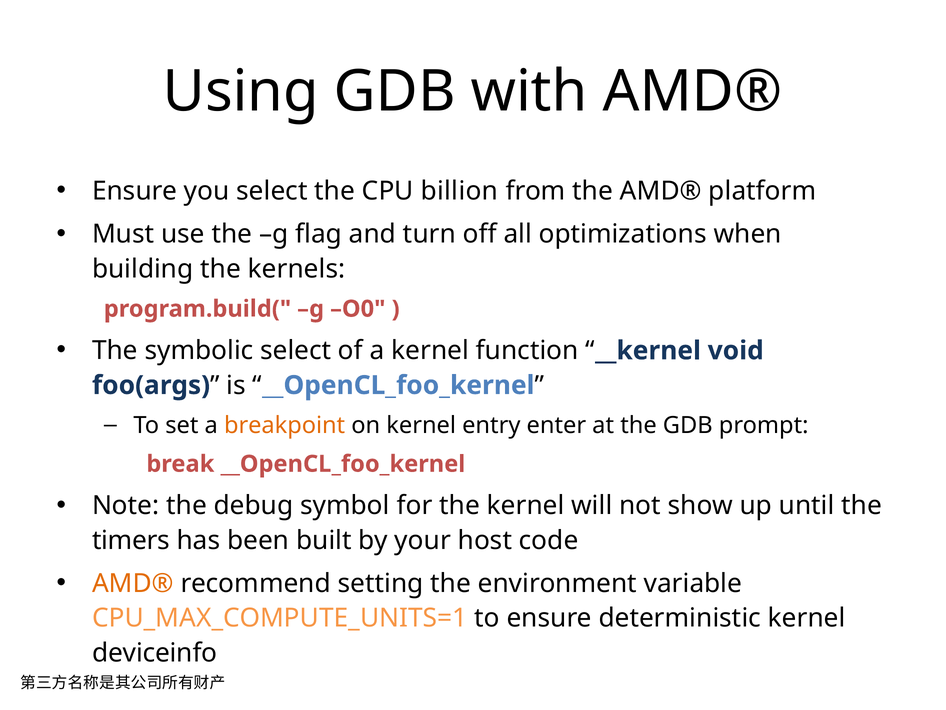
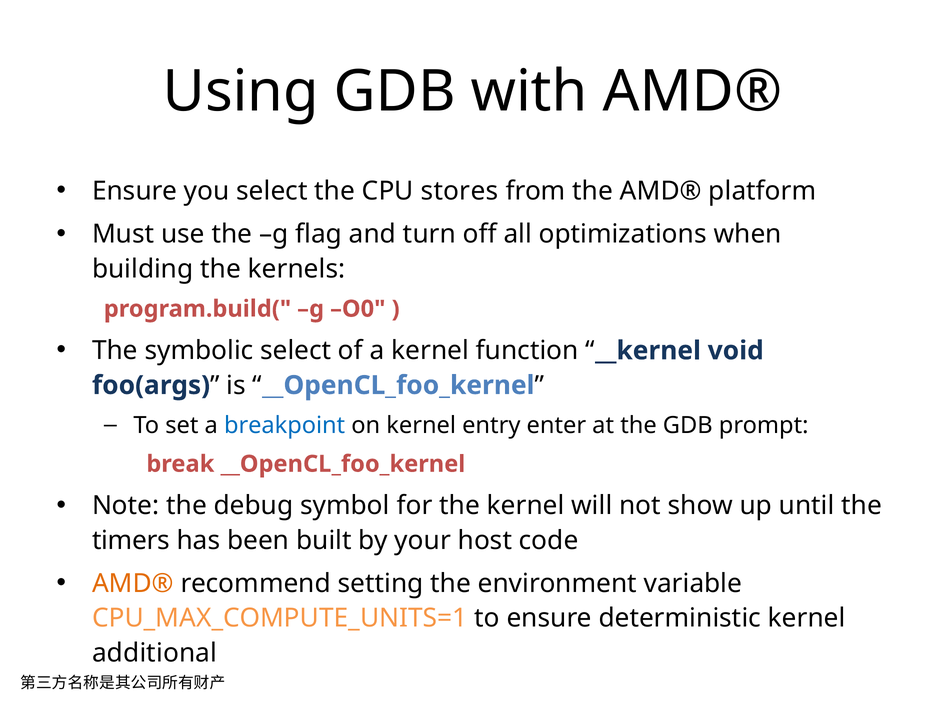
billion: billion -> stores
breakpoint colour: orange -> blue
deviceinfo: deviceinfo -> additional
